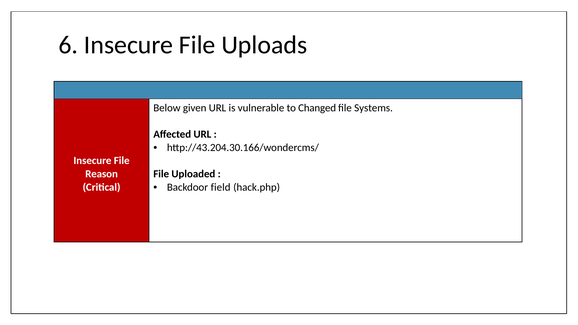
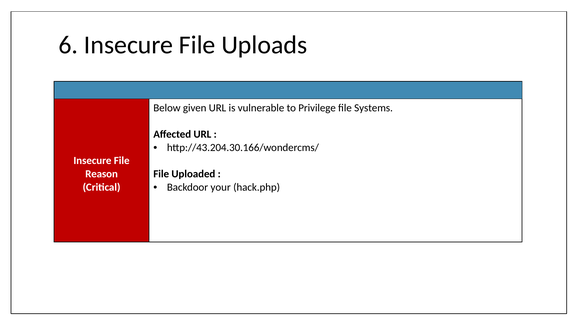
Changed: Changed -> Privilege
field: field -> your
